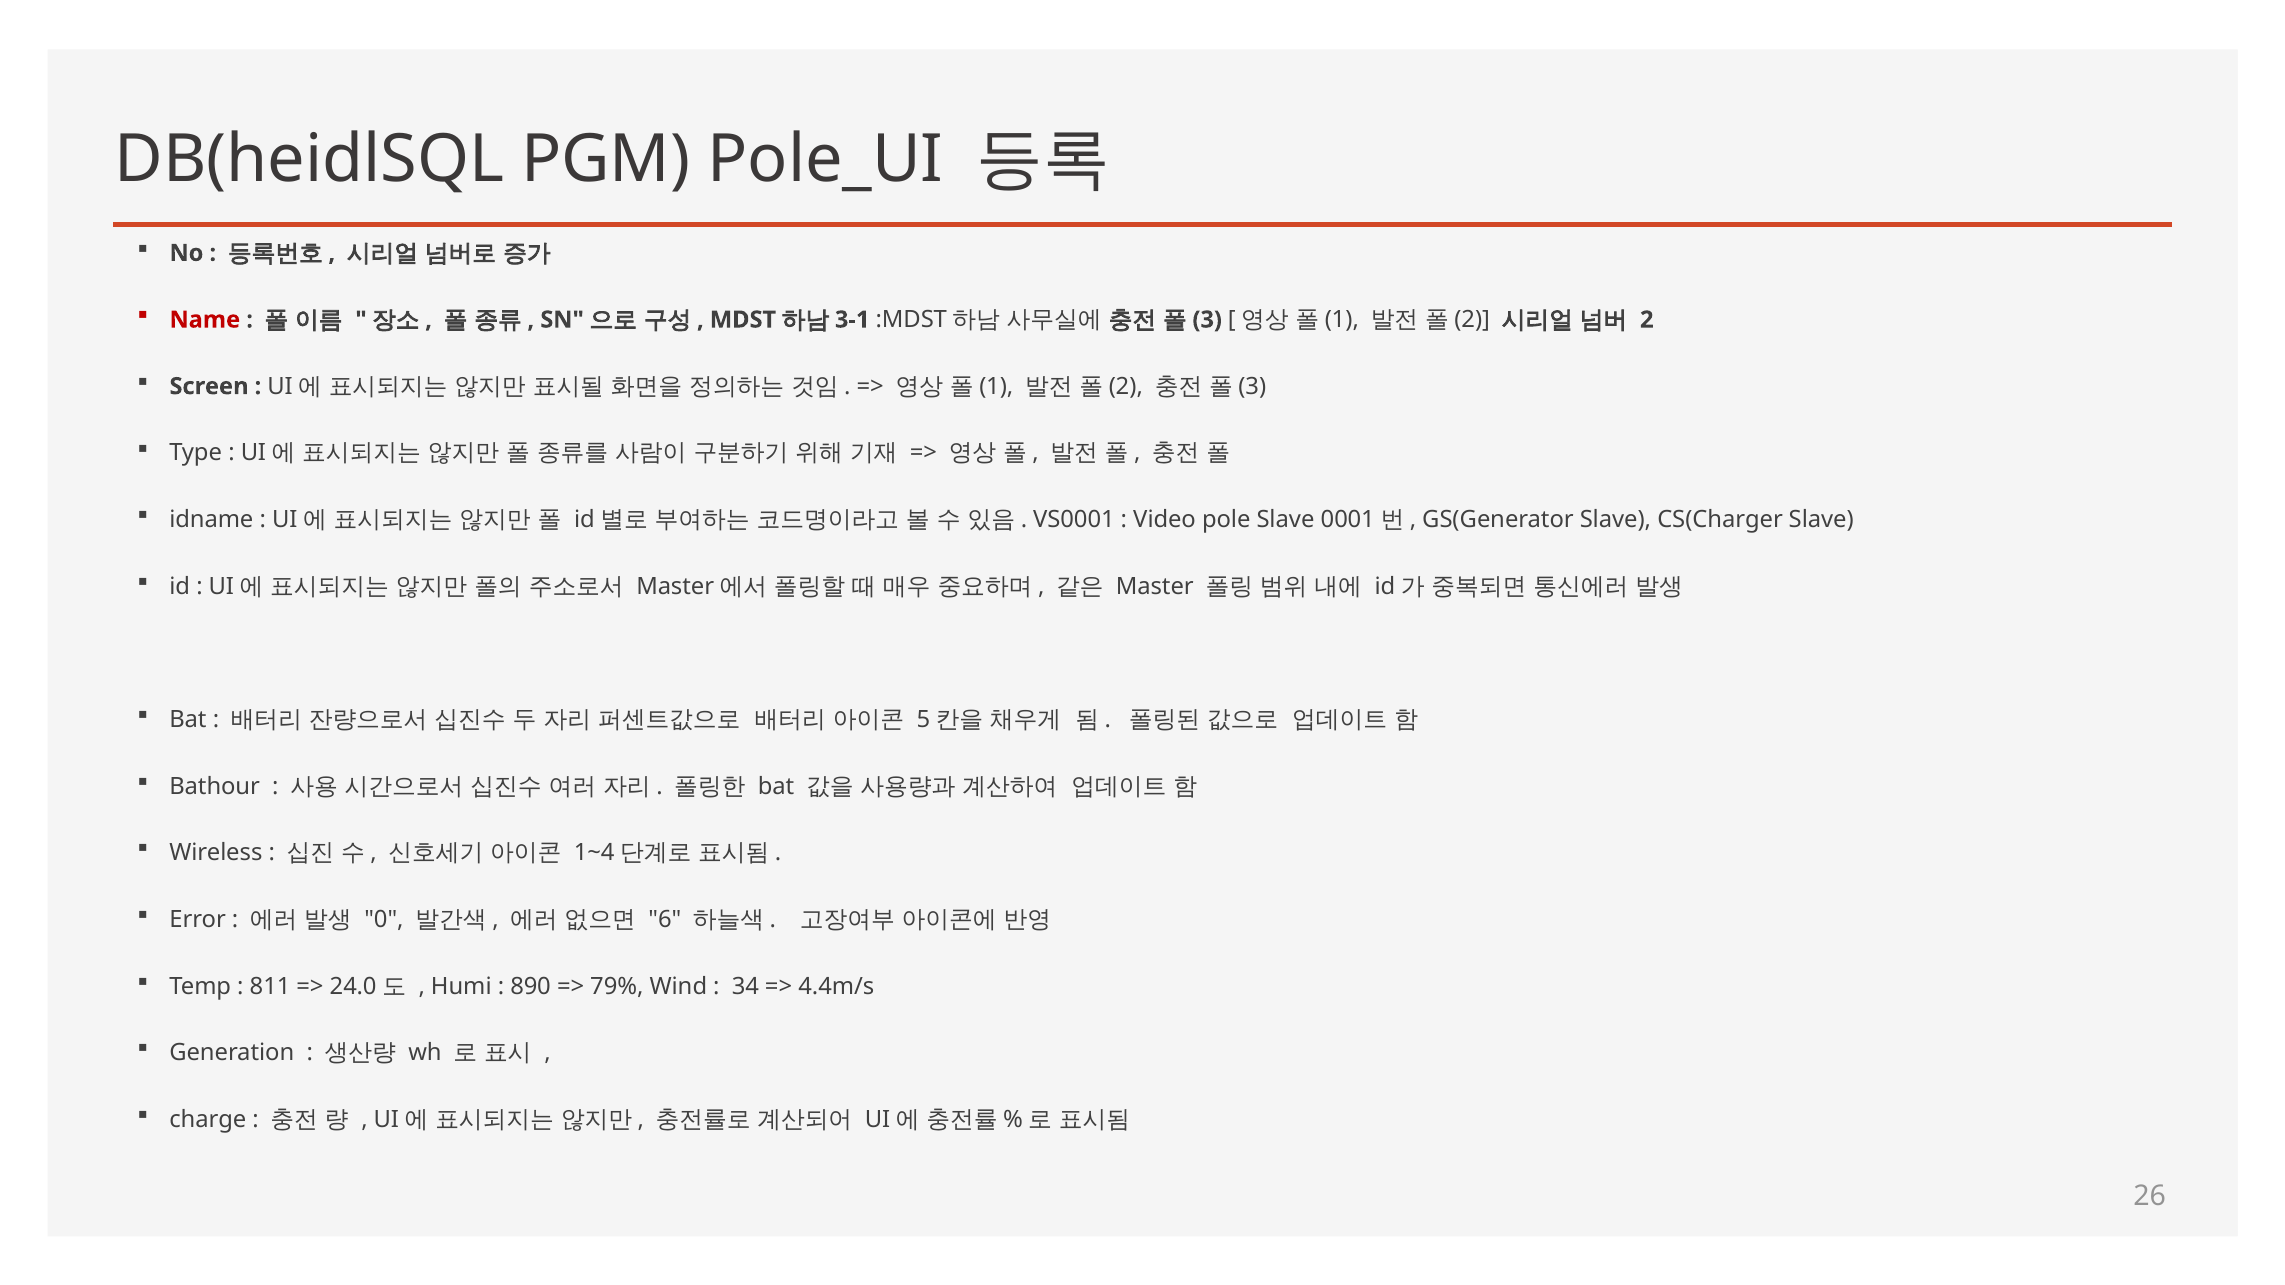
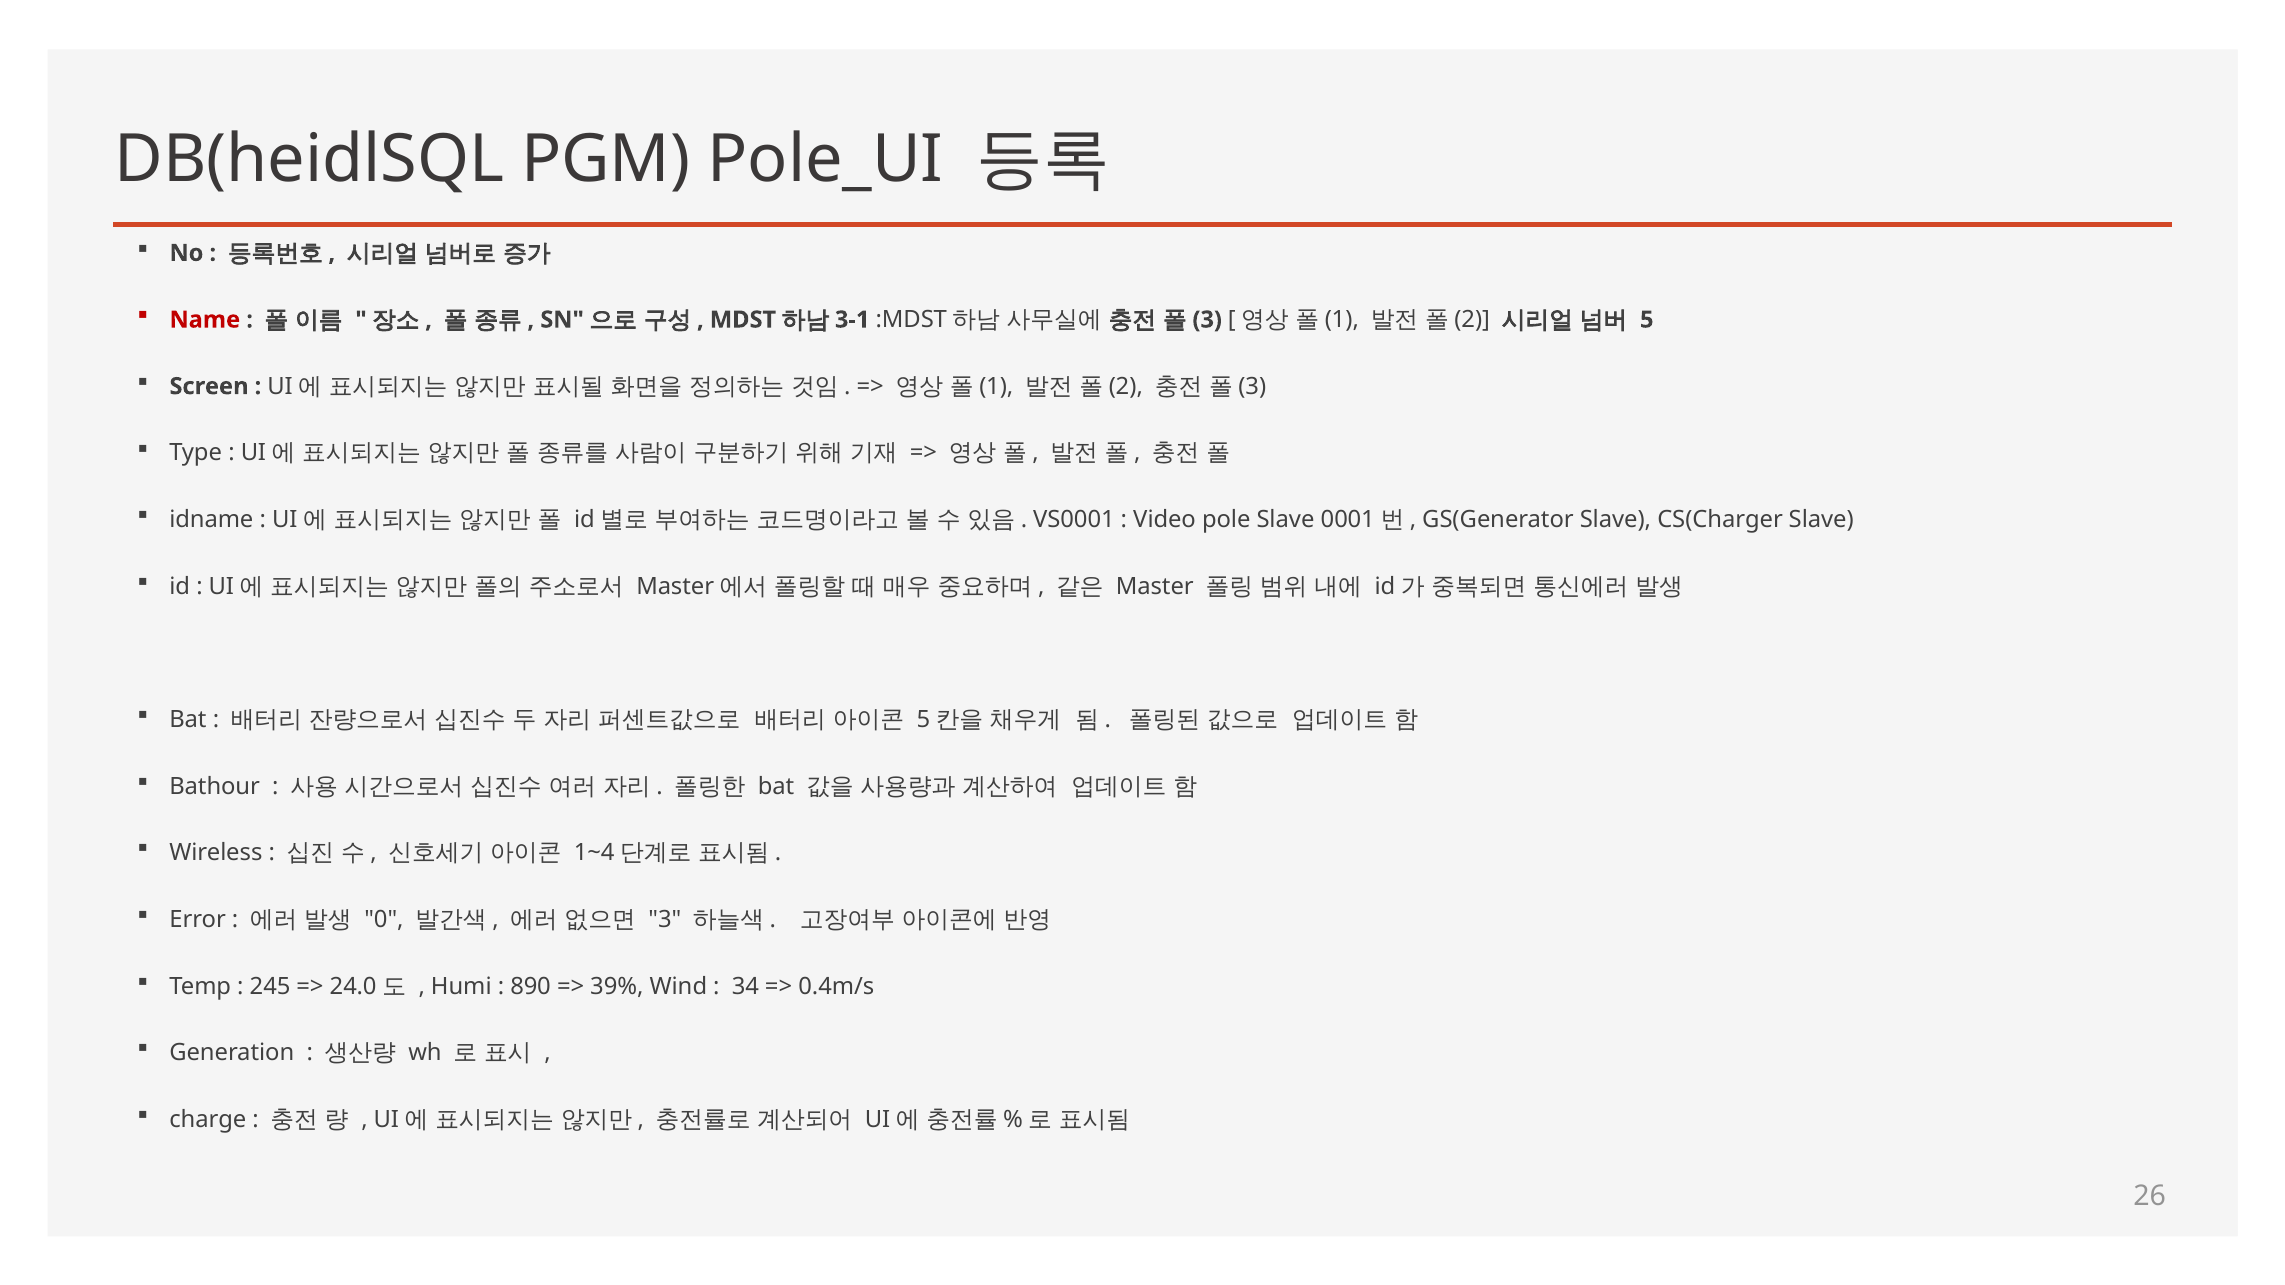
2: 2 -> 5
6 at (665, 920): 6 -> 3
811: 811 -> 245
79%: 79% -> 39%
4.4m/s: 4.4m/s -> 0.4m/s
